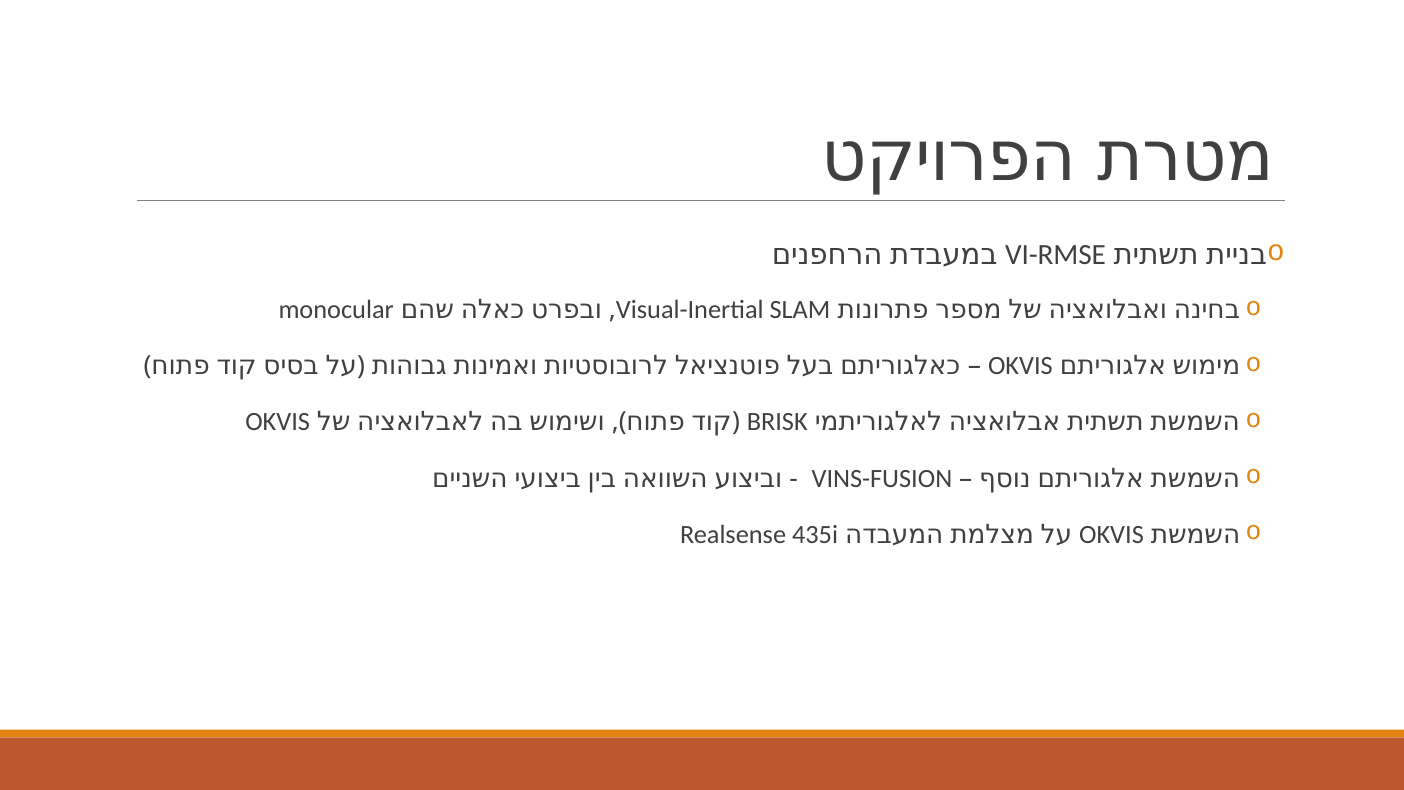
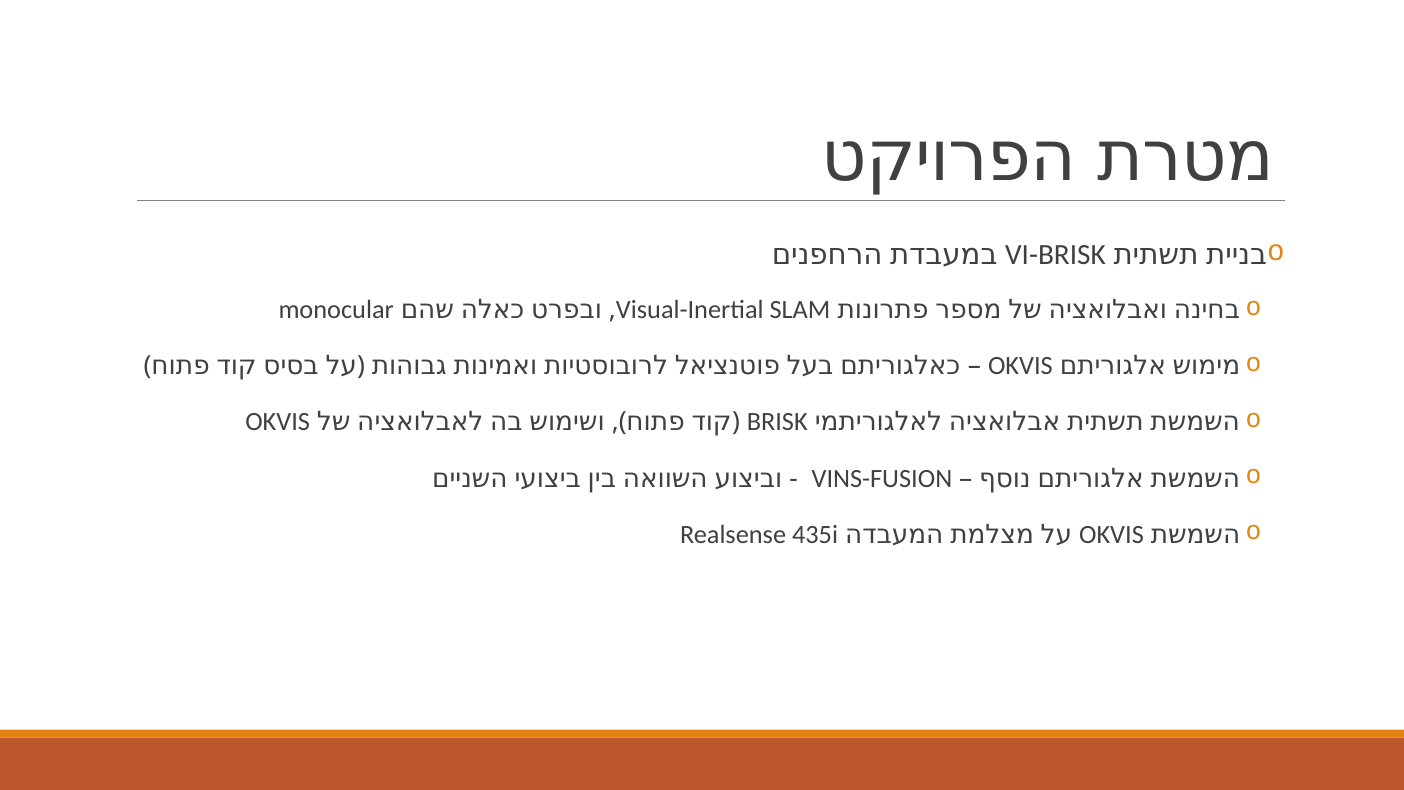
VI-RMSE: VI-RMSE -> VI-BRISK
